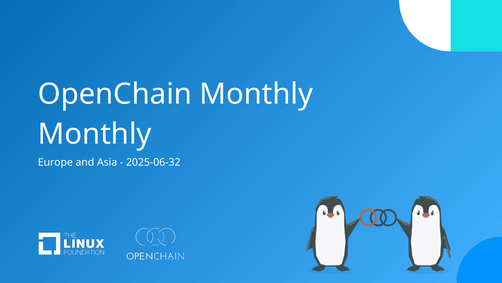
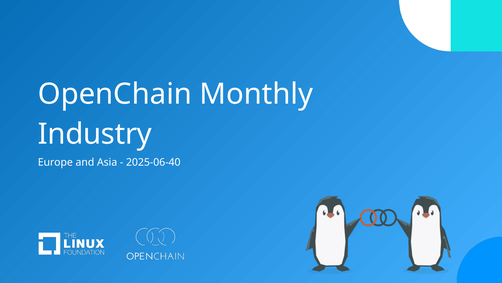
Monthly at (95, 134): Monthly -> Industry
2025-06-32: 2025-06-32 -> 2025-06-40
